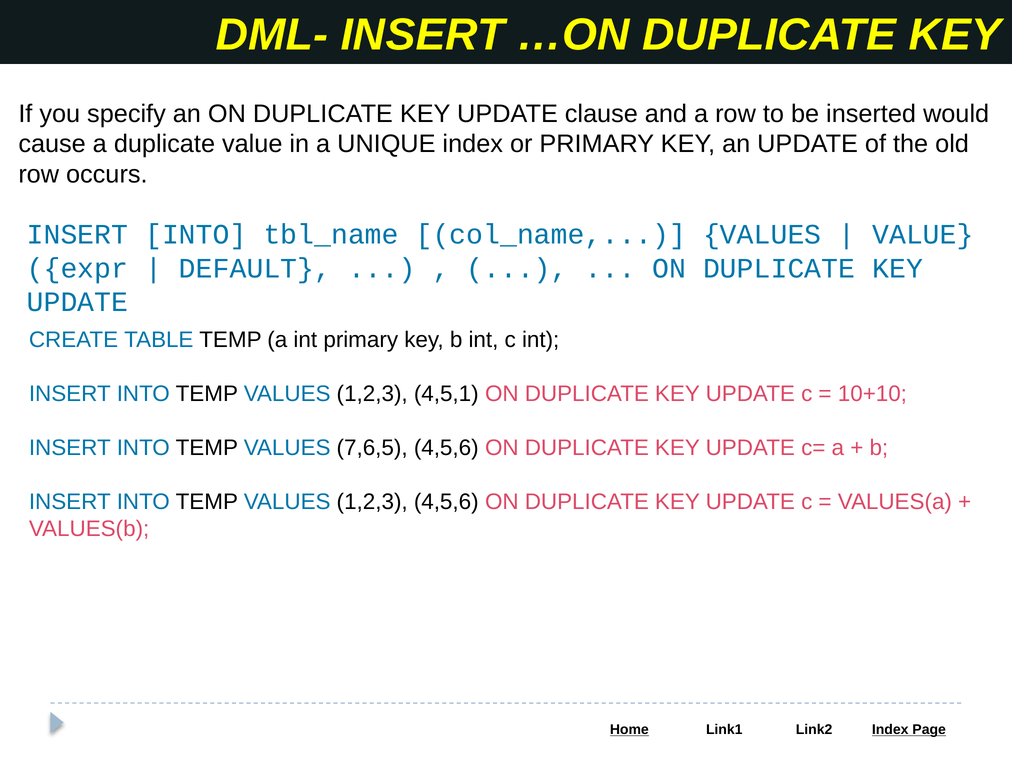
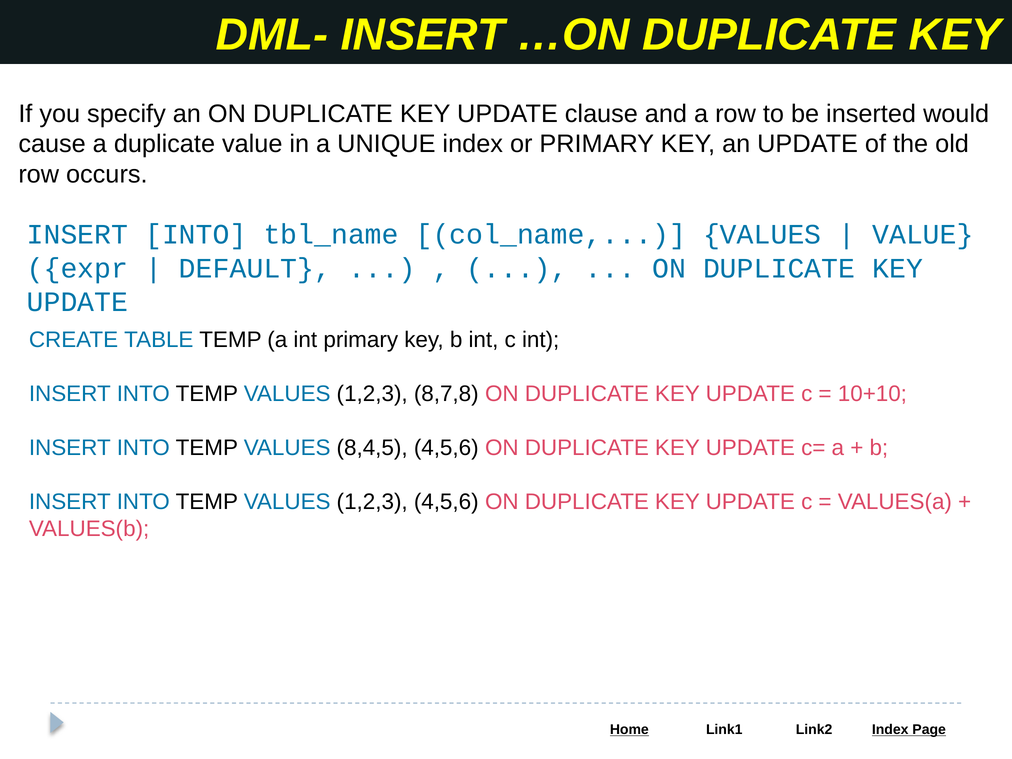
4,5,1: 4,5,1 -> 8,7,8
7,6,5: 7,6,5 -> 8,4,5
